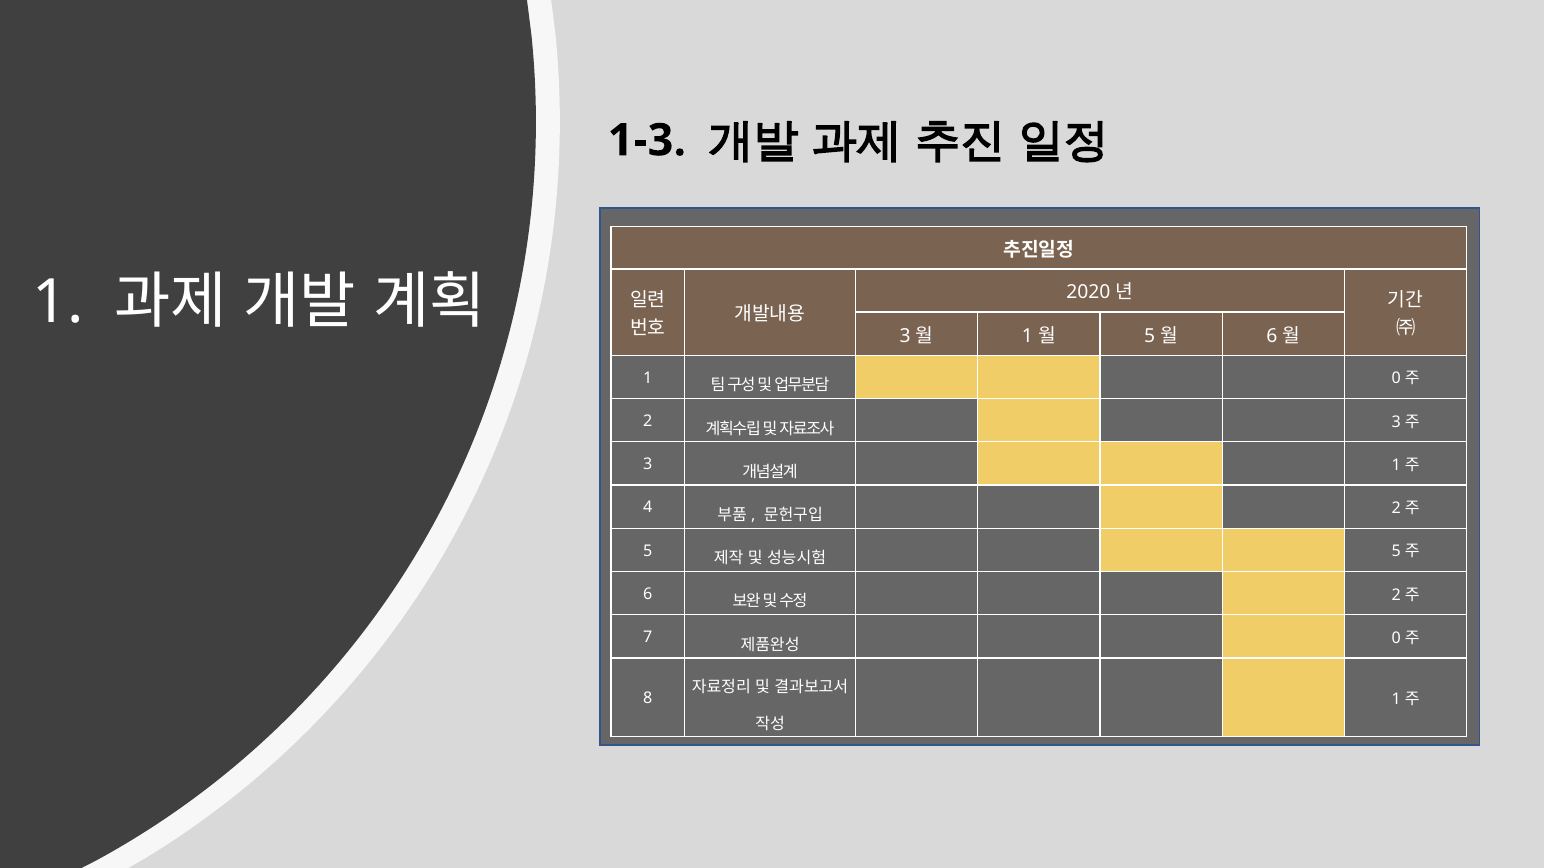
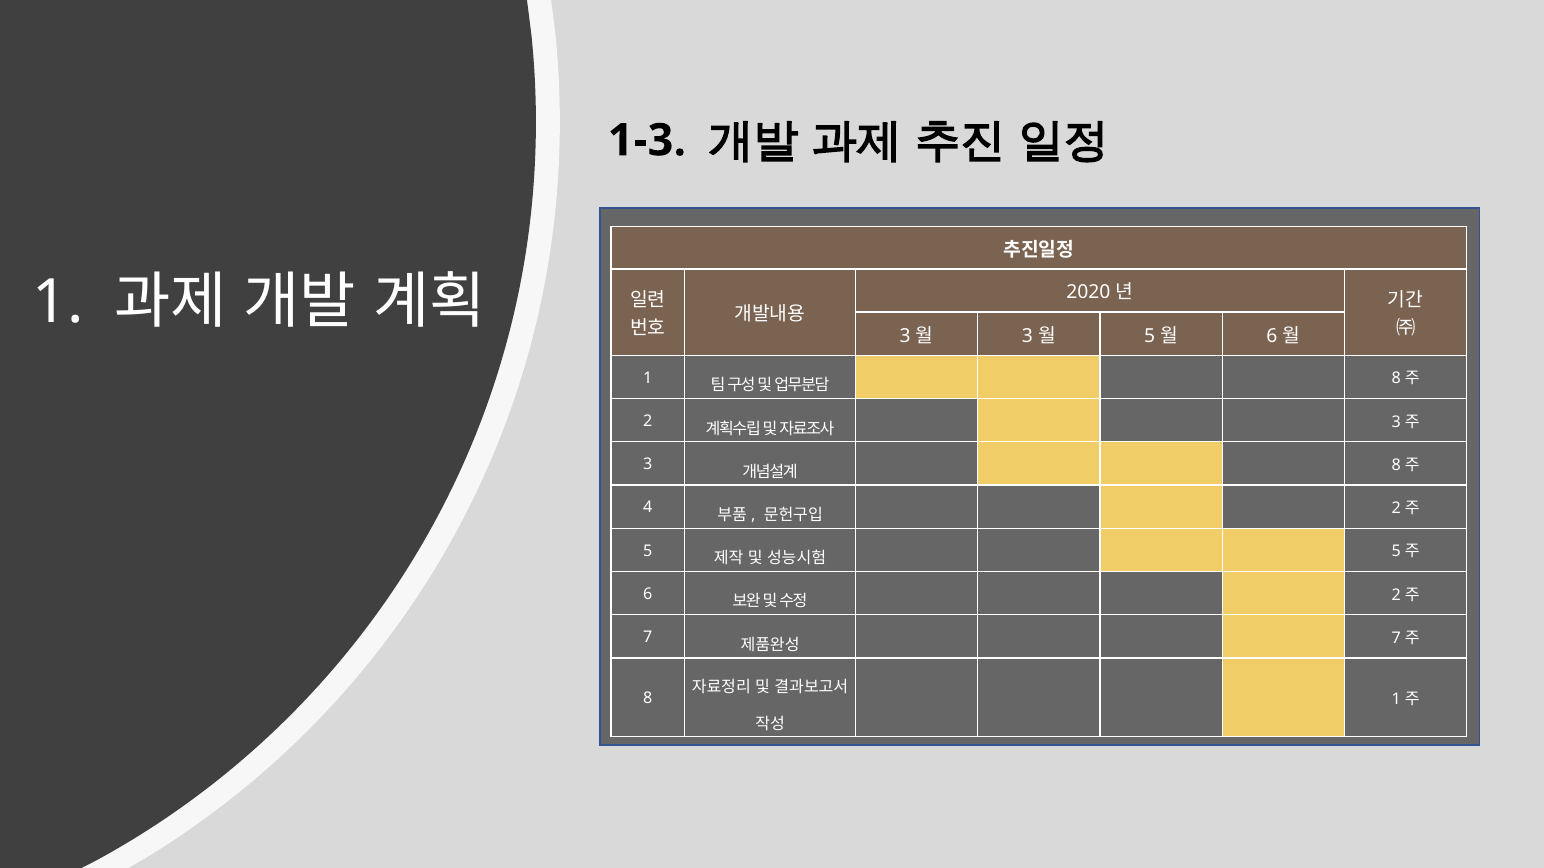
1 at (1027, 336): 1 -> 3
0 at (1396, 379): 0 -> 8
1 at (1396, 465): 1 -> 8
0 at (1396, 638): 0 -> 7
